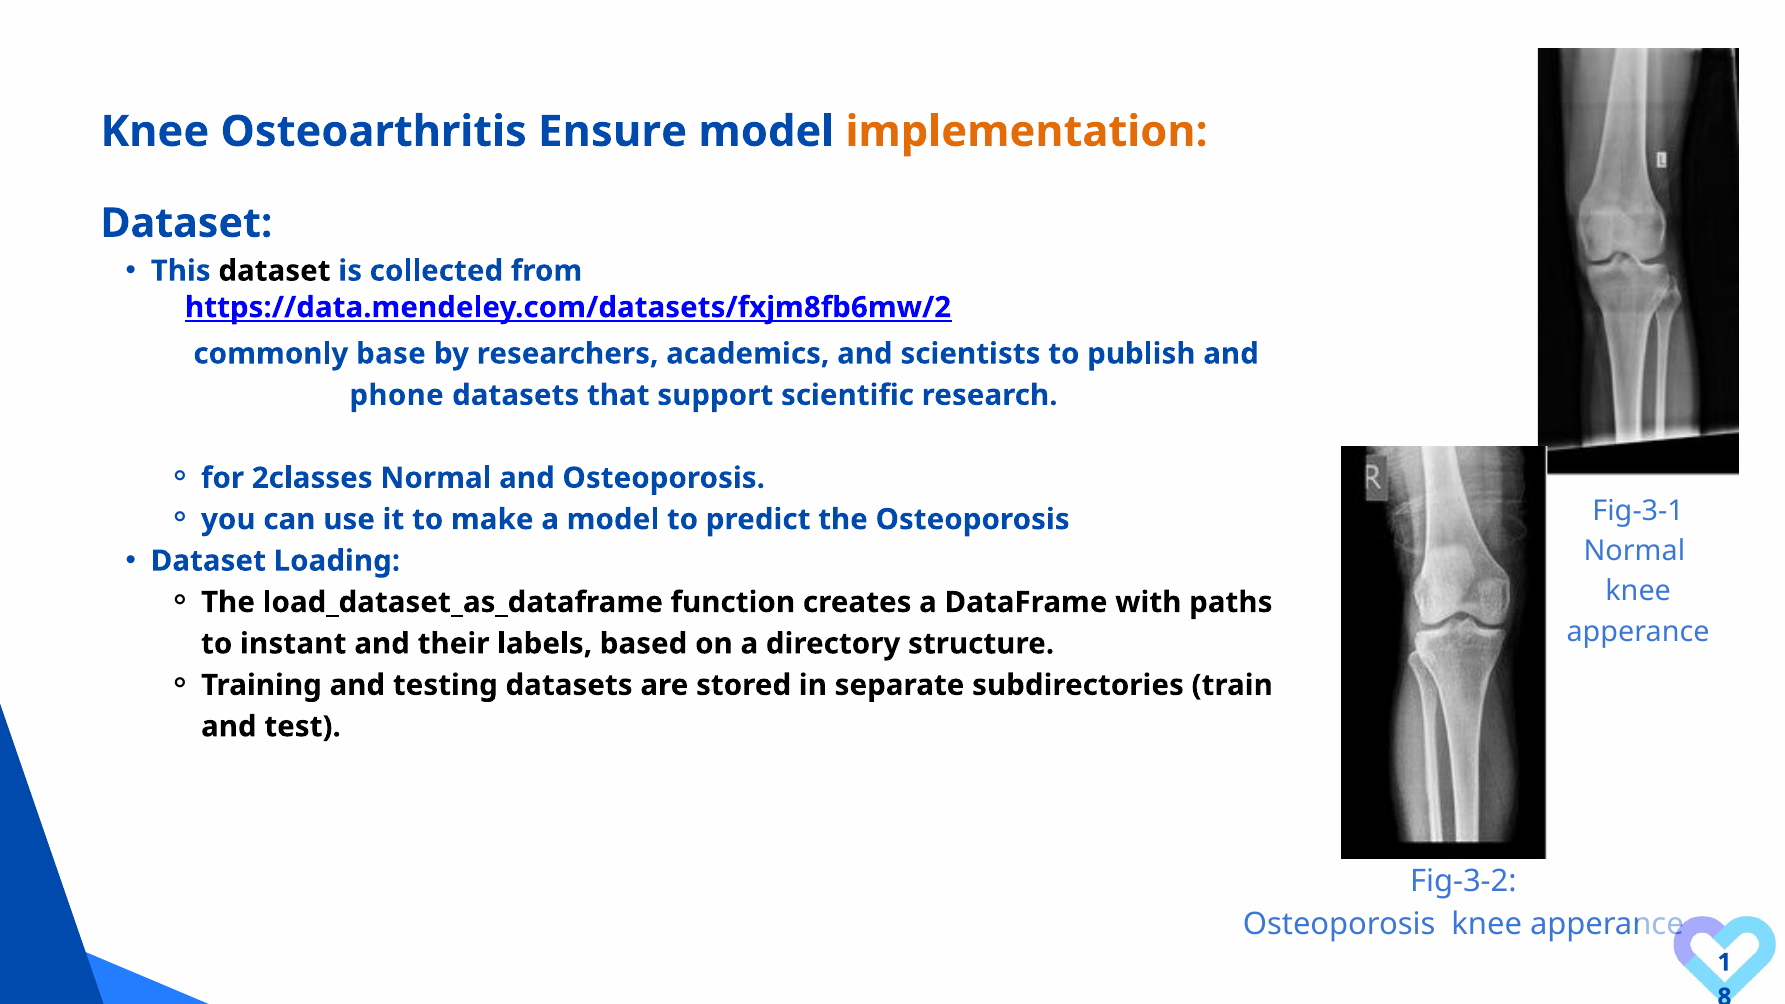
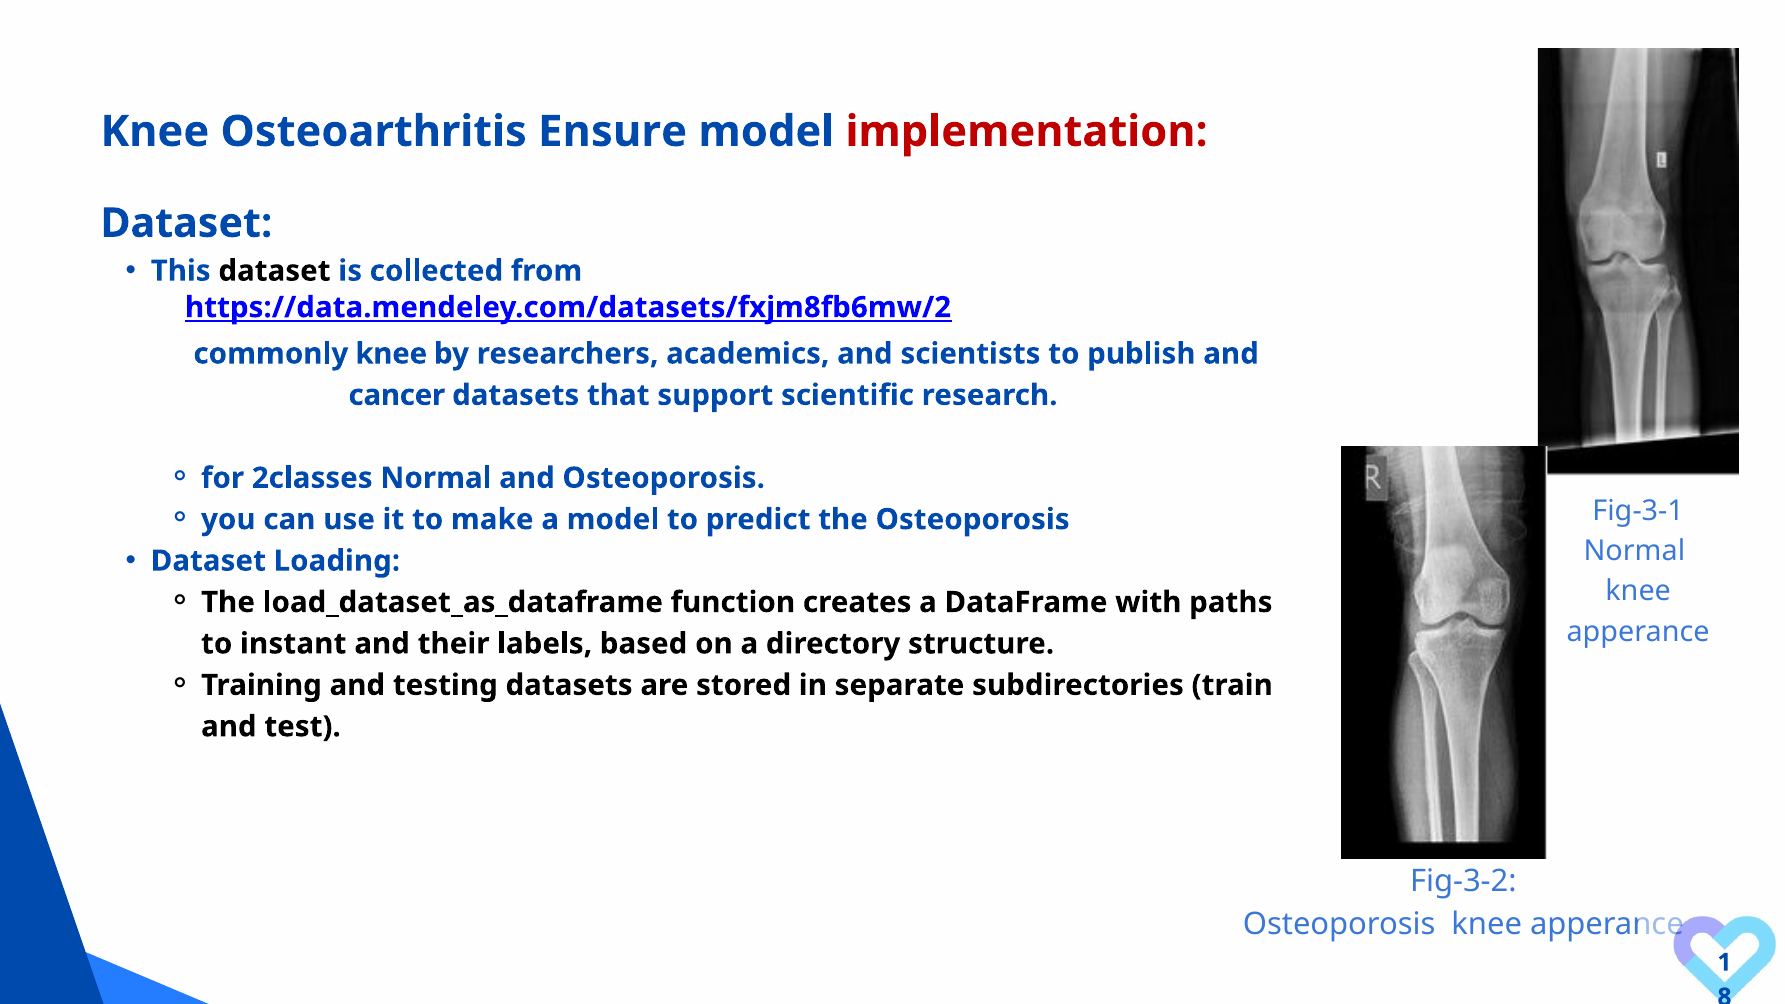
implementation colour: orange -> red
commonly base: base -> knee
phone: phone -> cancer
